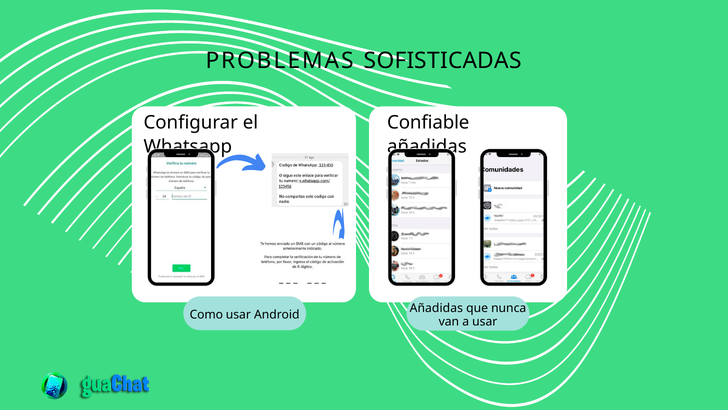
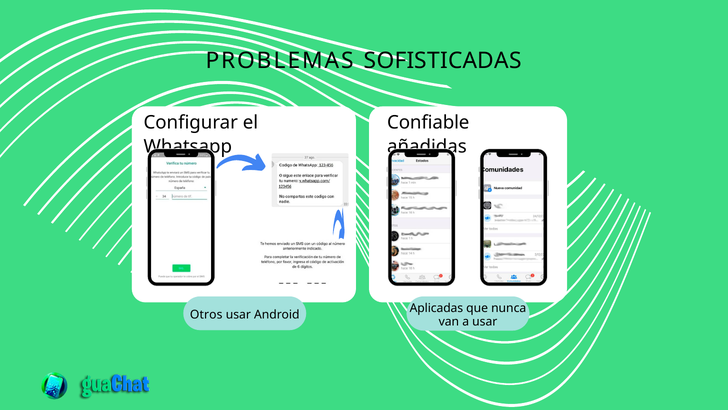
Añadidas at (436, 308): Añadidas -> Aplicadas
Como: Como -> Otros
